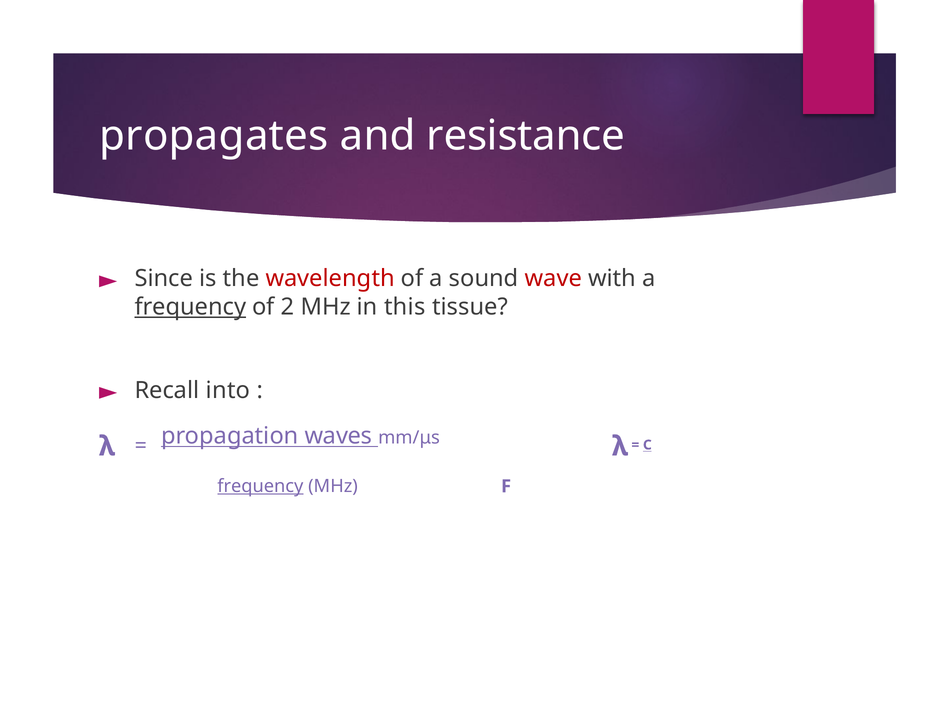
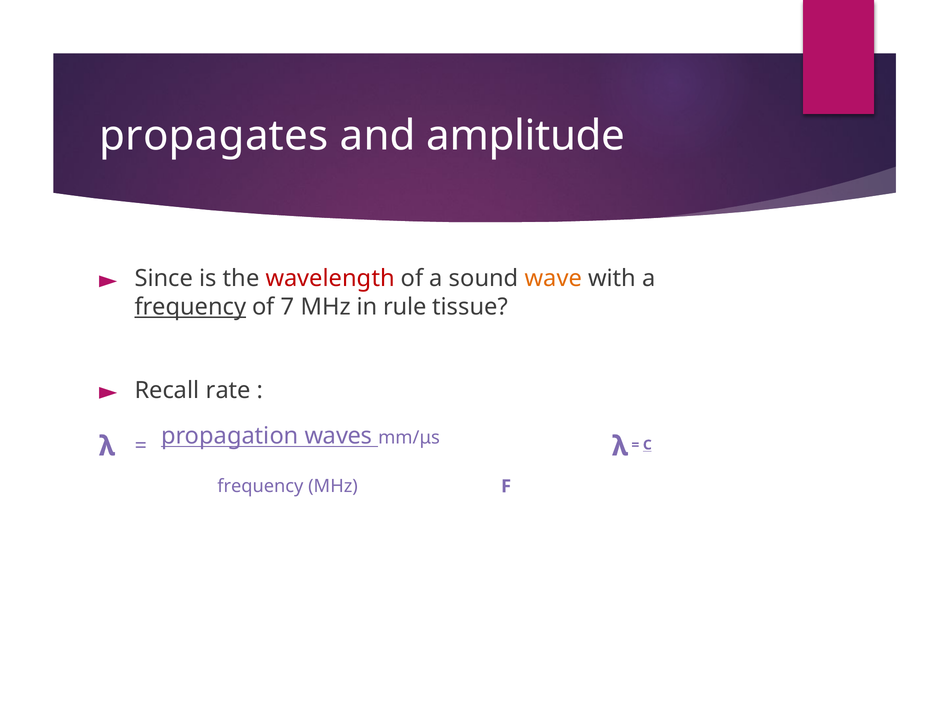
resistance: resistance -> amplitude
wave colour: red -> orange
2: 2 -> 7
this: this -> rule
into: into -> rate
frequency at (260, 486) underline: present -> none
